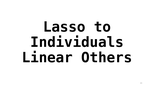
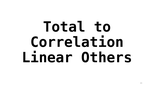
Lasso: Lasso -> Total
Individuals: Individuals -> Correlation
